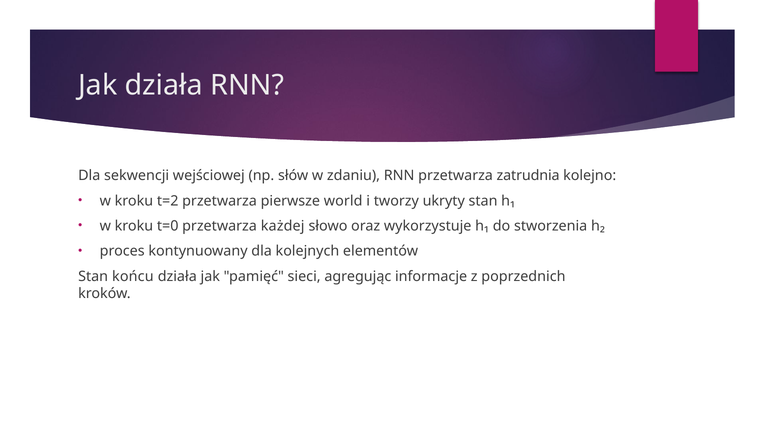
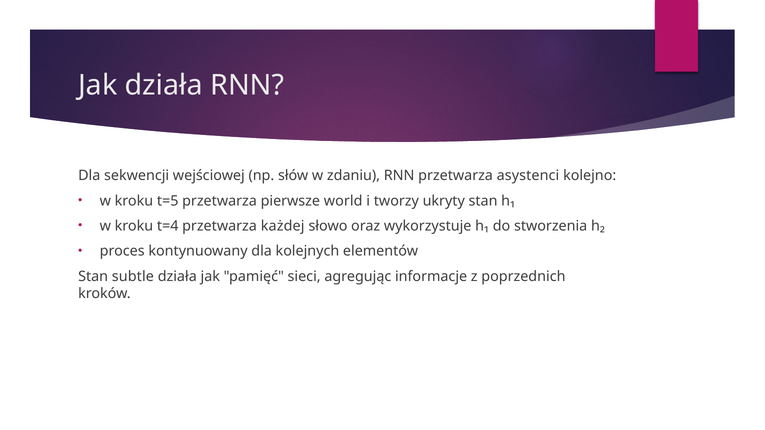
zatrudnia: zatrudnia -> asystenci
t=2: t=2 -> t=5
t=0: t=0 -> t=4
końcu: końcu -> subtle
